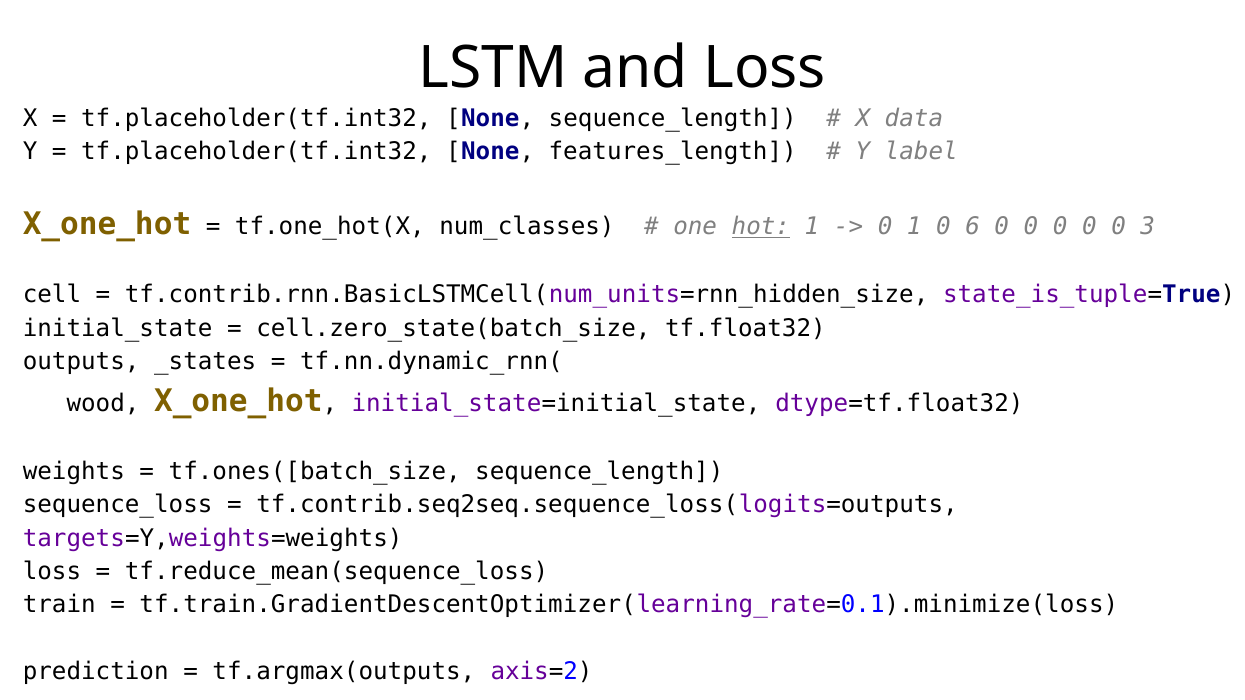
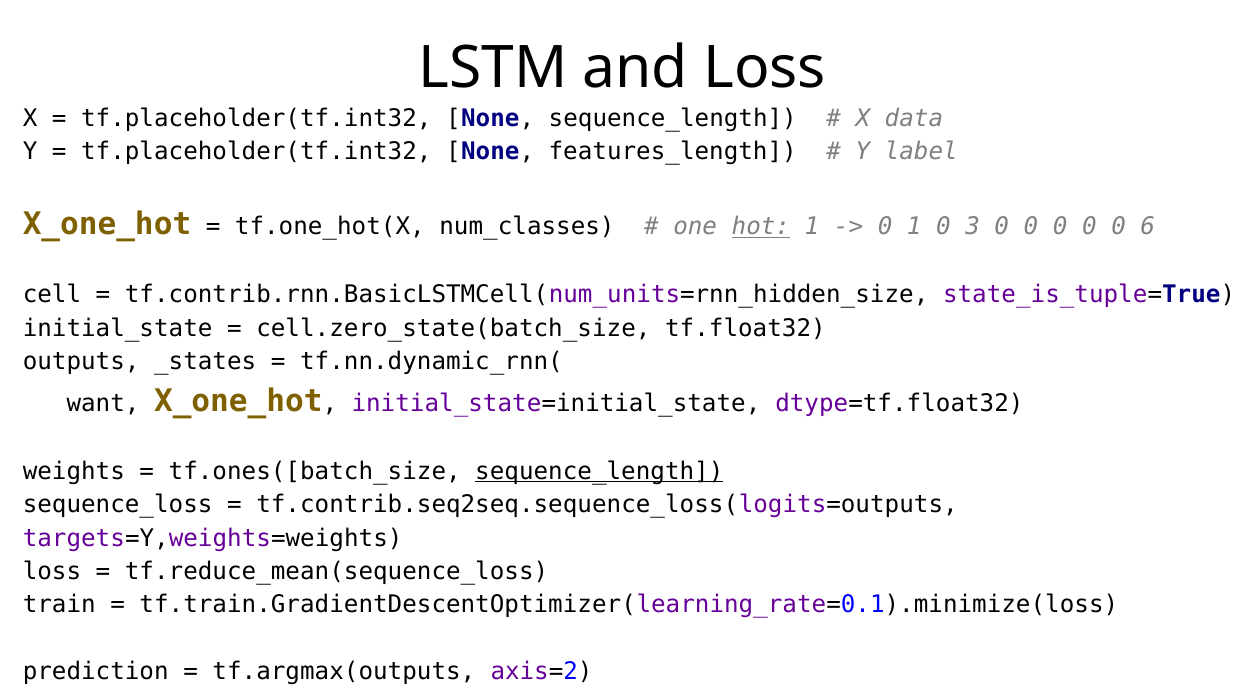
6: 6 -> 3
3: 3 -> 6
wood: wood -> want
sequence_length at (599, 472) underline: none -> present
